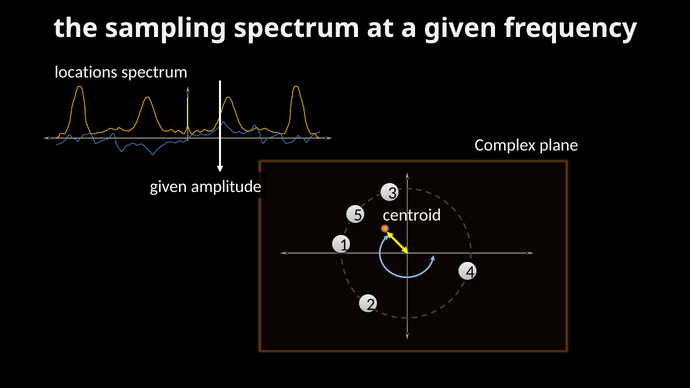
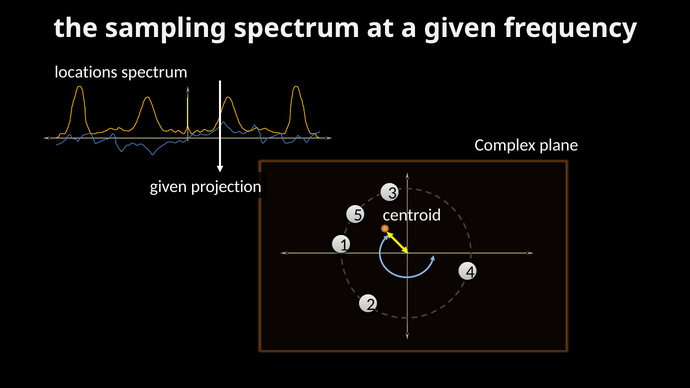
amplitude: amplitude -> projection
